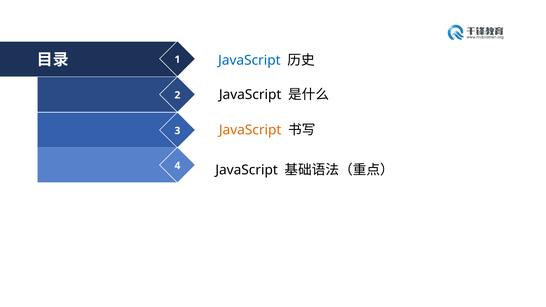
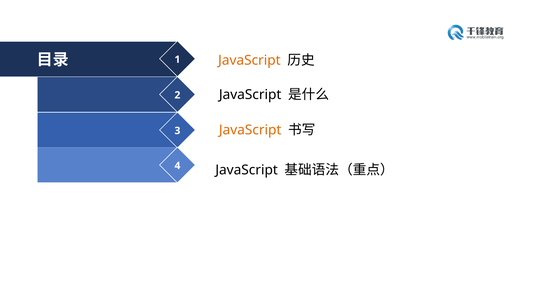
JavaScript at (249, 60) colour: blue -> orange
